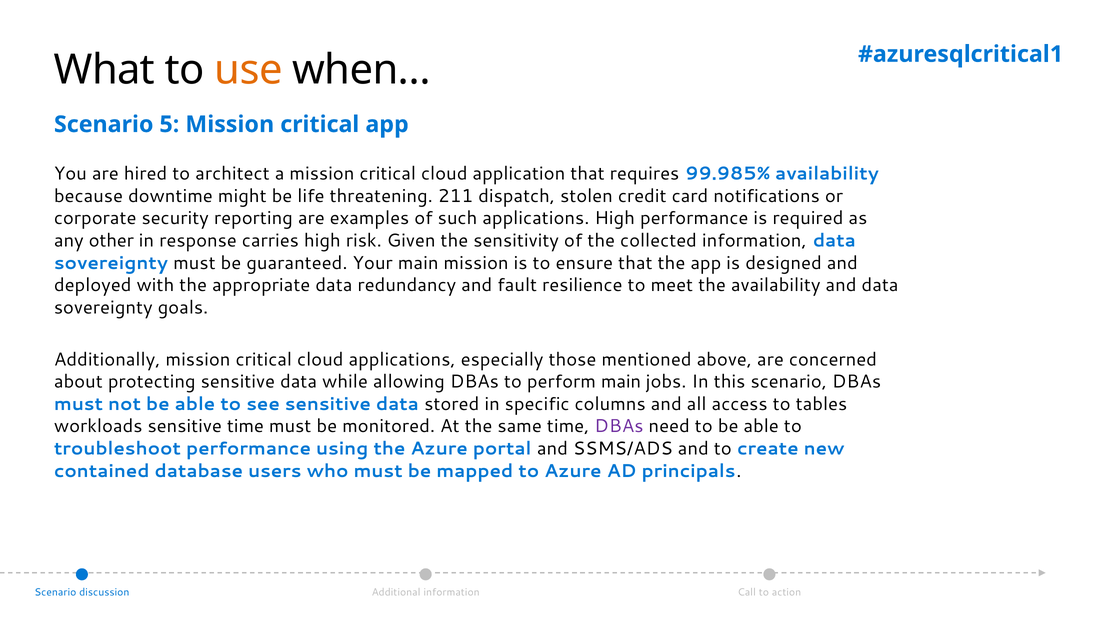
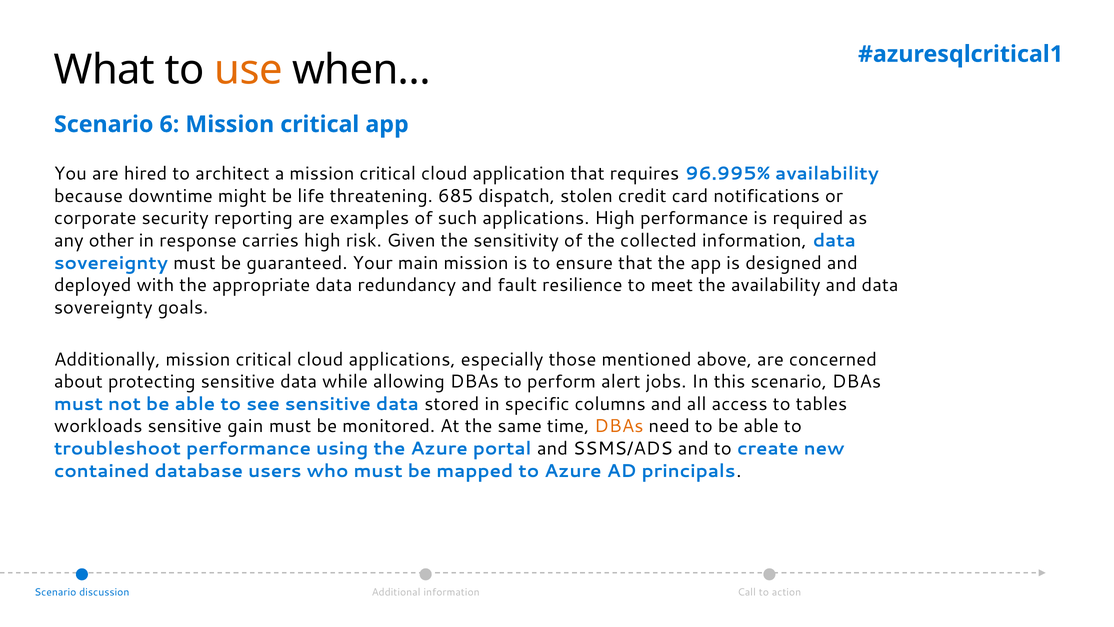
5: 5 -> 6
99.985%: 99.985% -> 96.995%
211: 211 -> 685
perform main: main -> alert
sensitive time: time -> gain
DBAs at (619, 426) colour: purple -> orange
